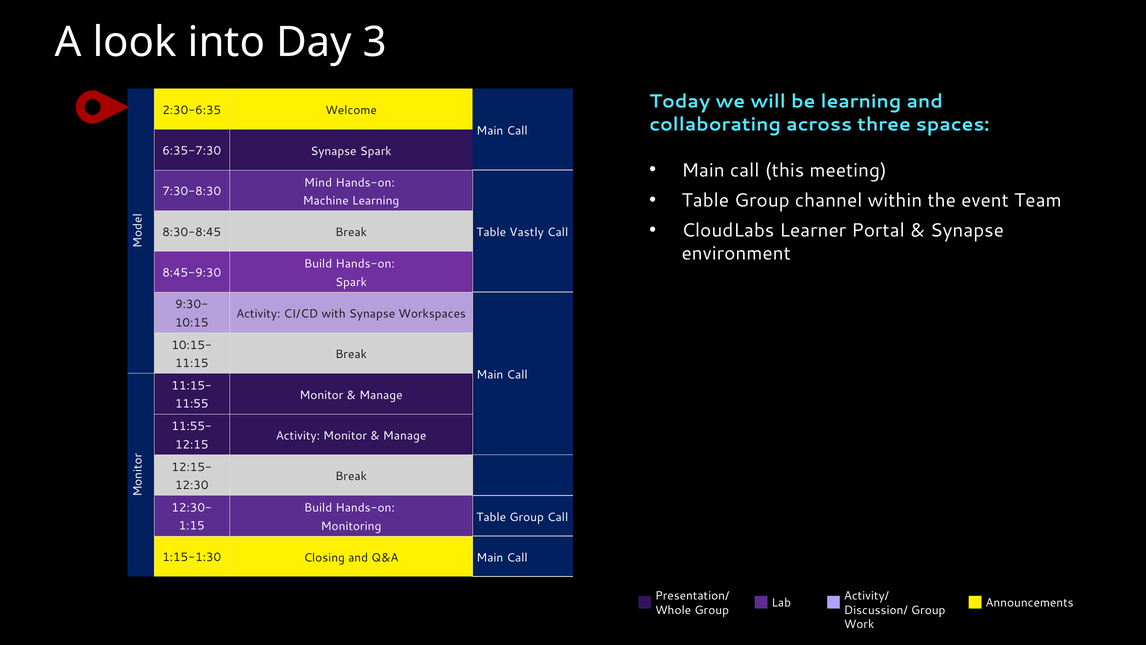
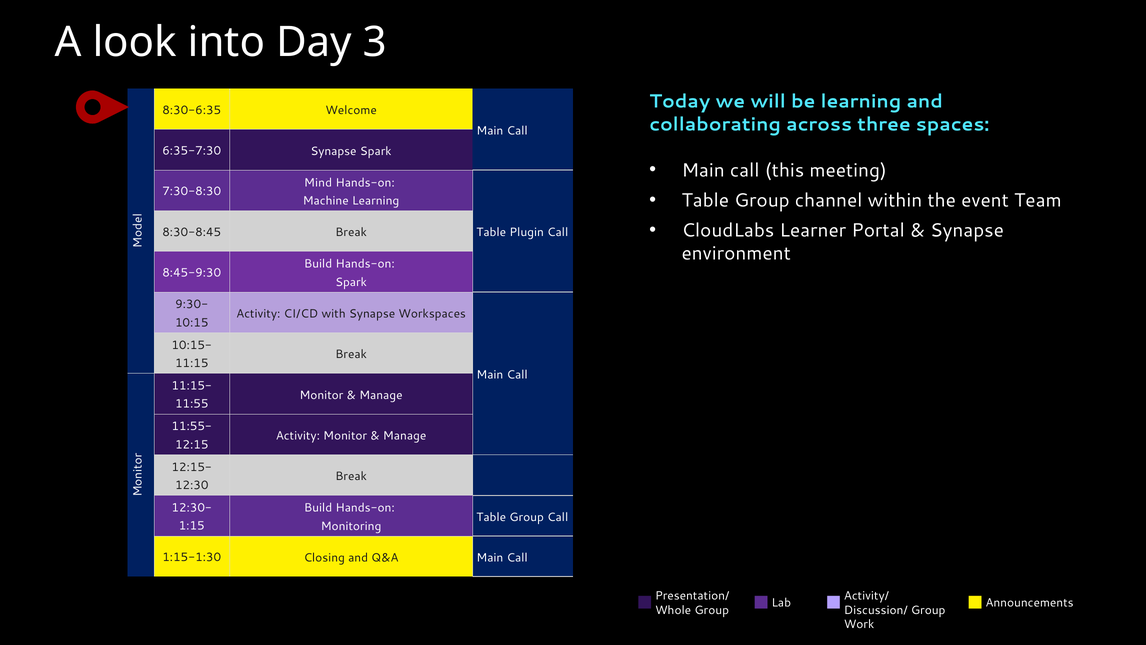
2:30-6:35: 2:30-6:35 -> 8:30-6:35
Vastly: Vastly -> Plugin
